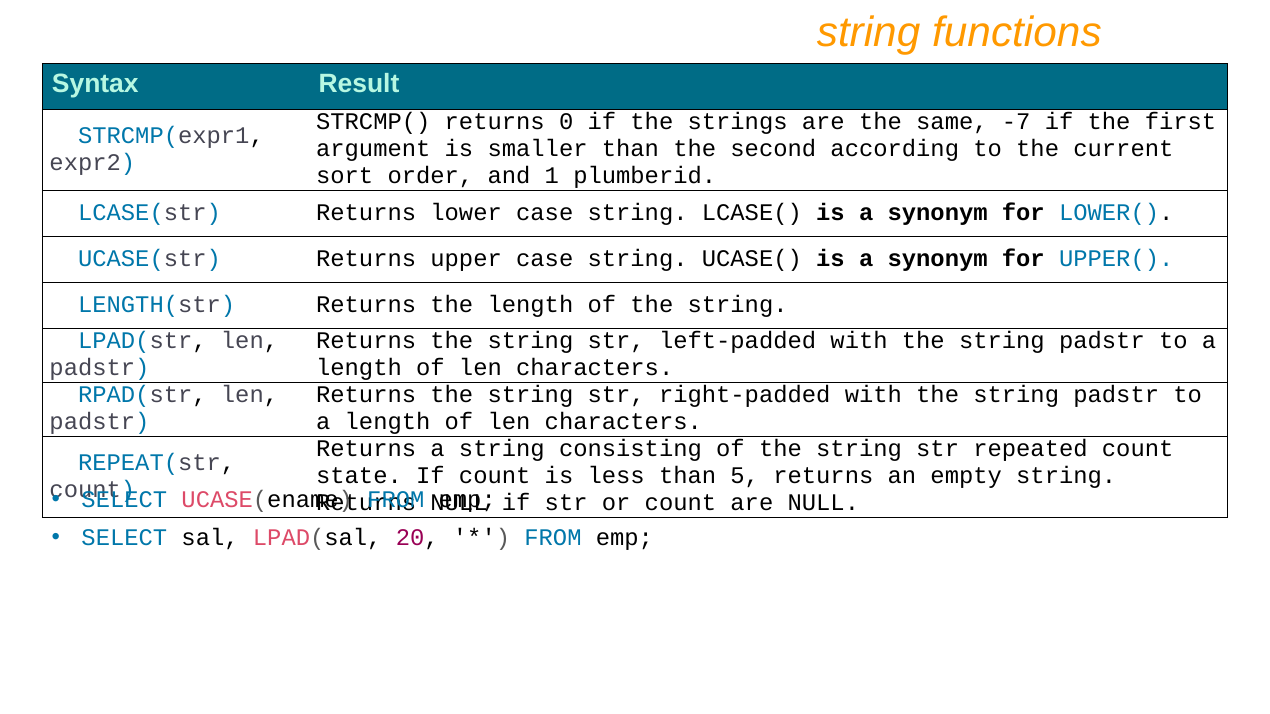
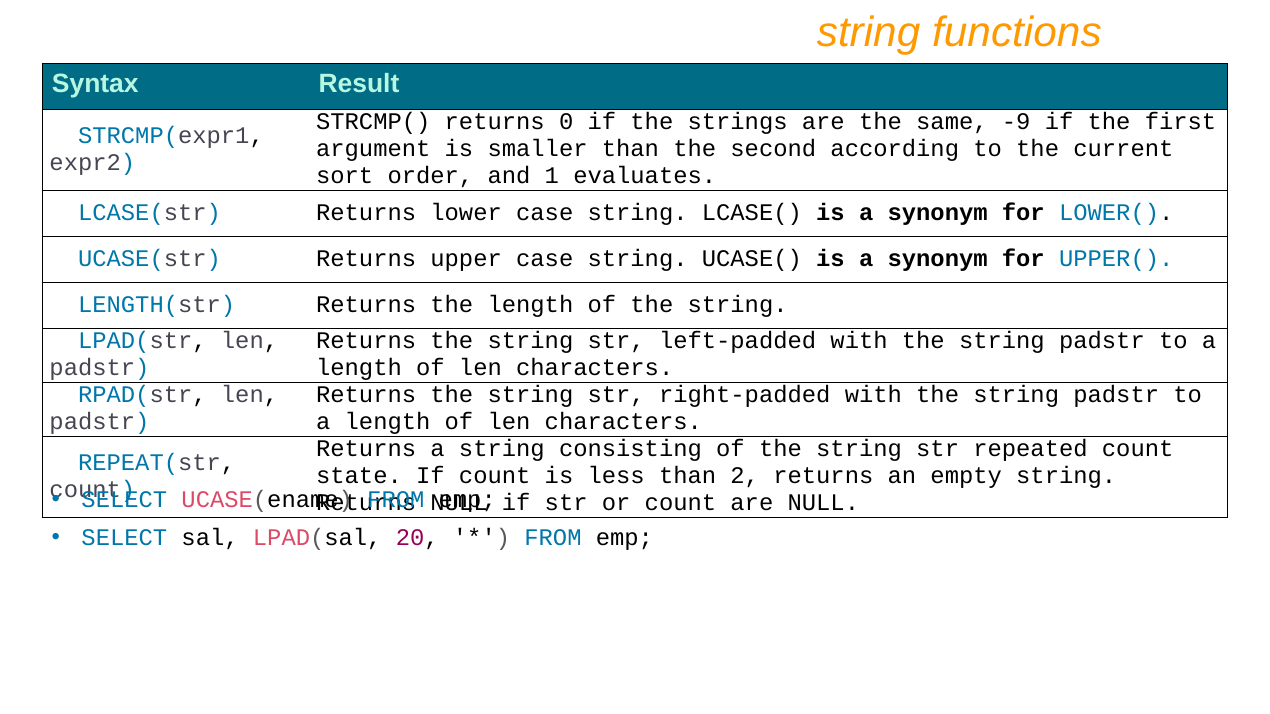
-7: -7 -> -9
plumberid: plumberid -> evaluates
5: 5 -> 2
